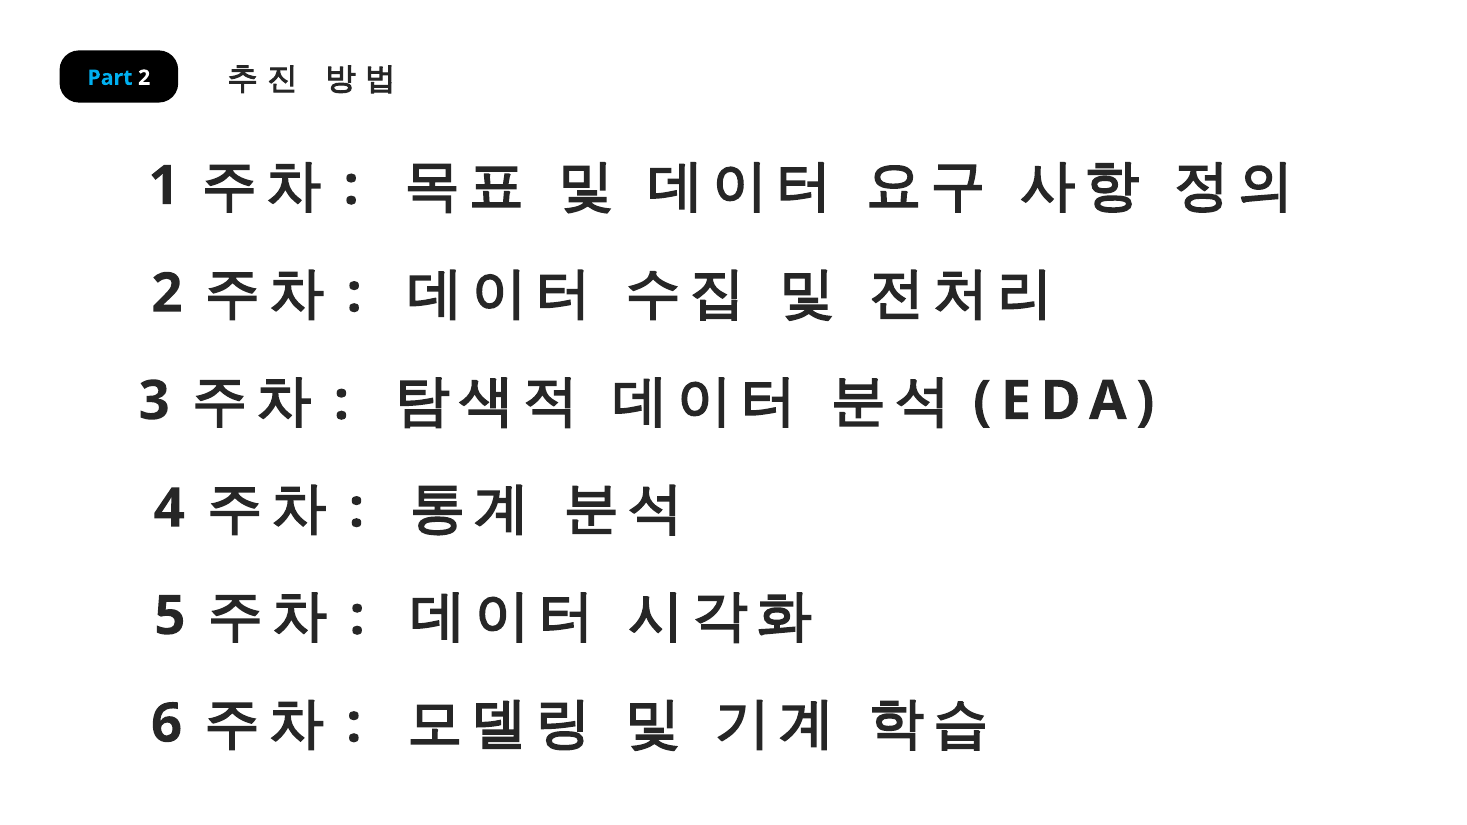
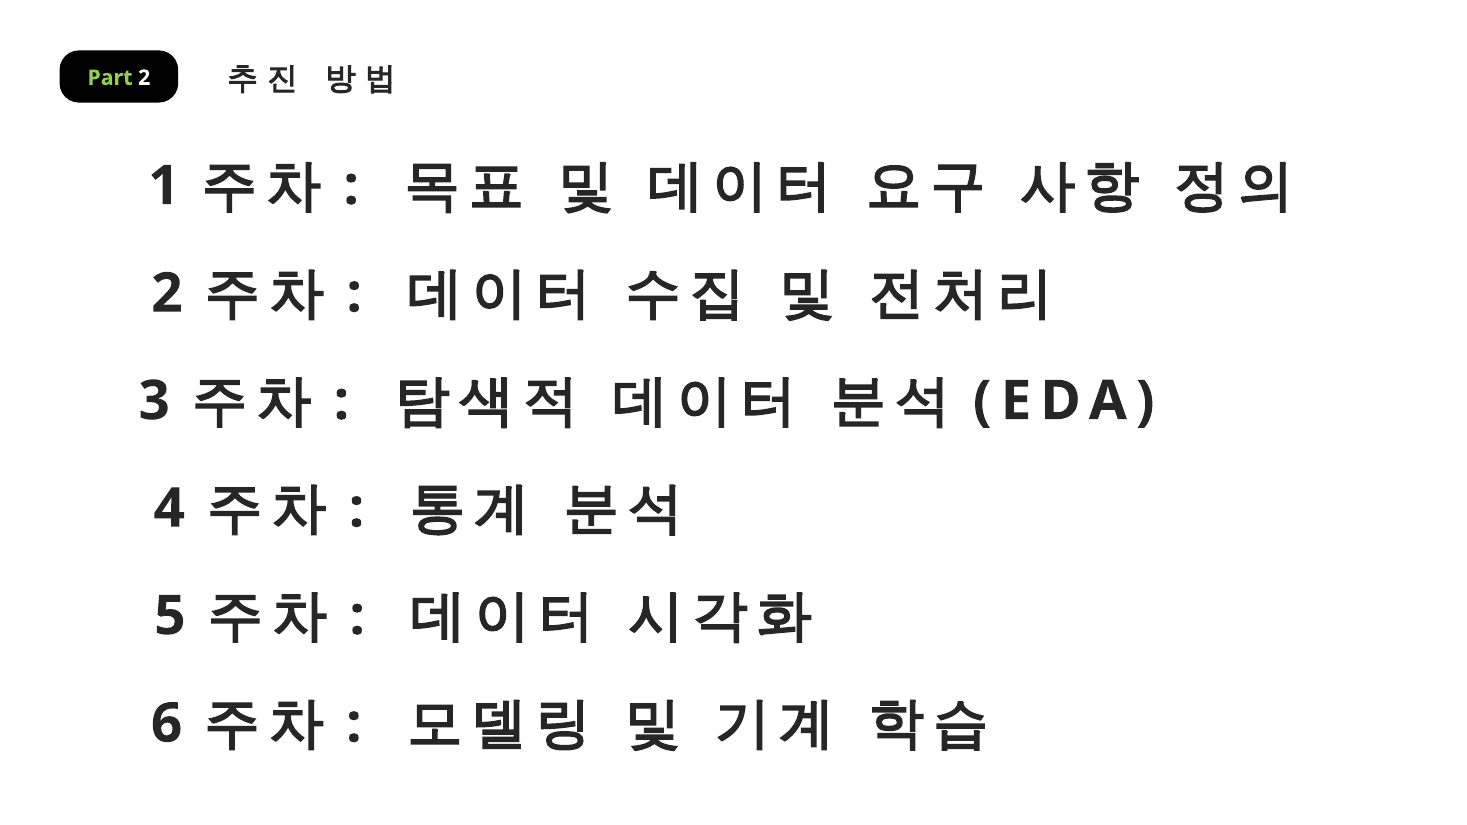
Part colour: light blue -> light green
